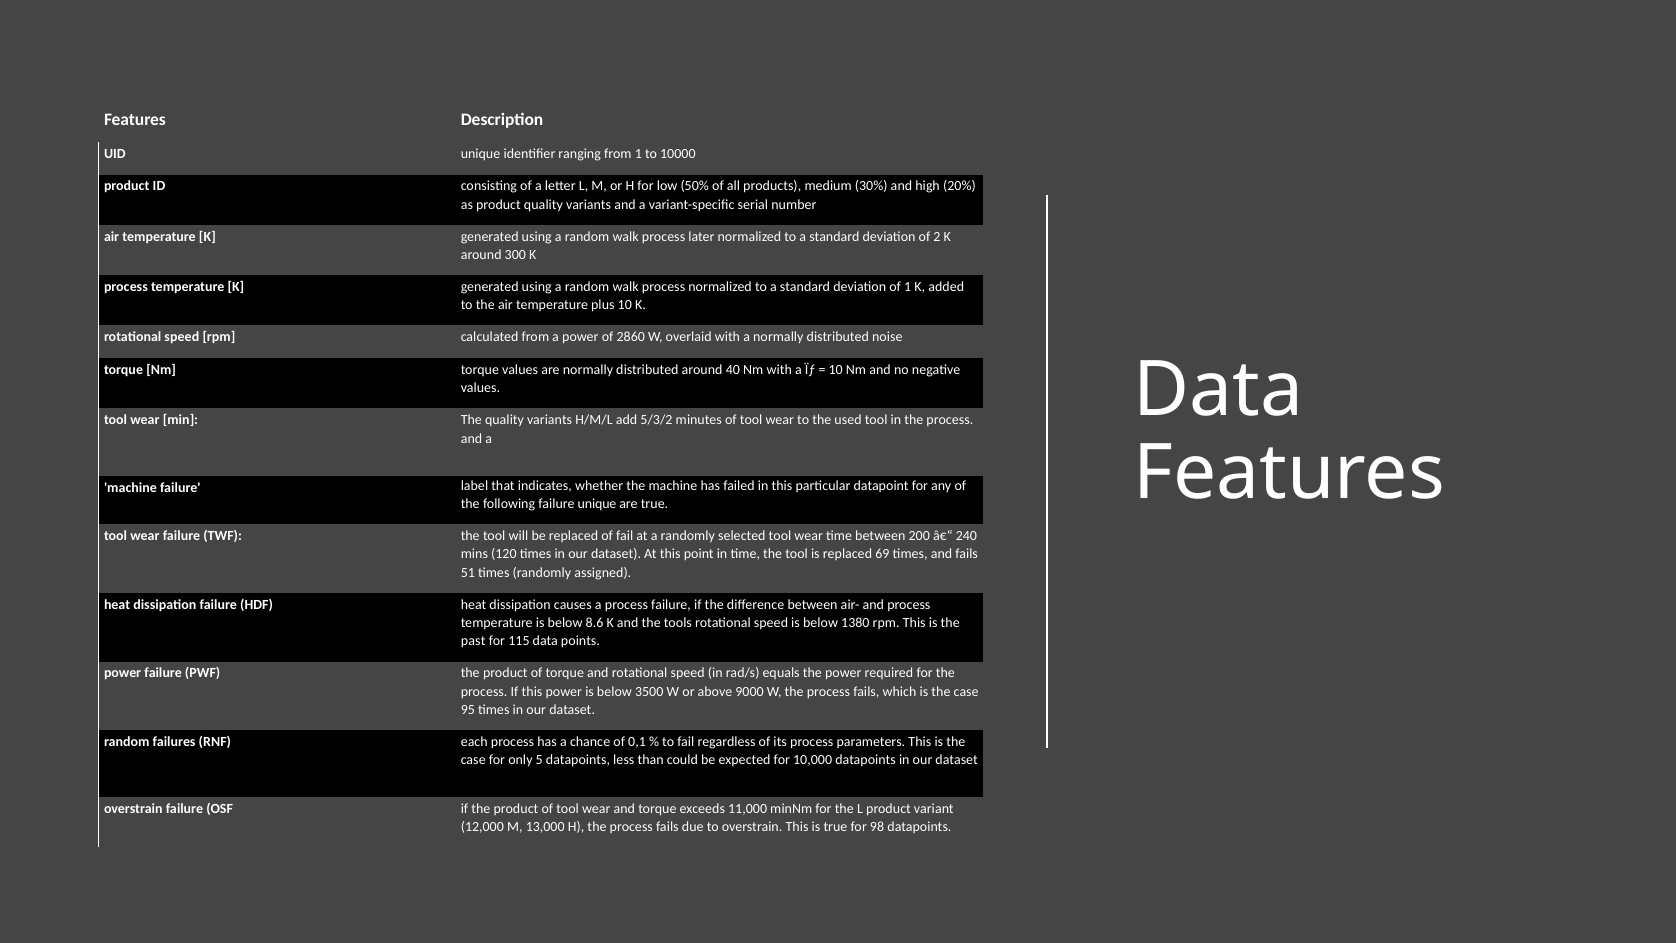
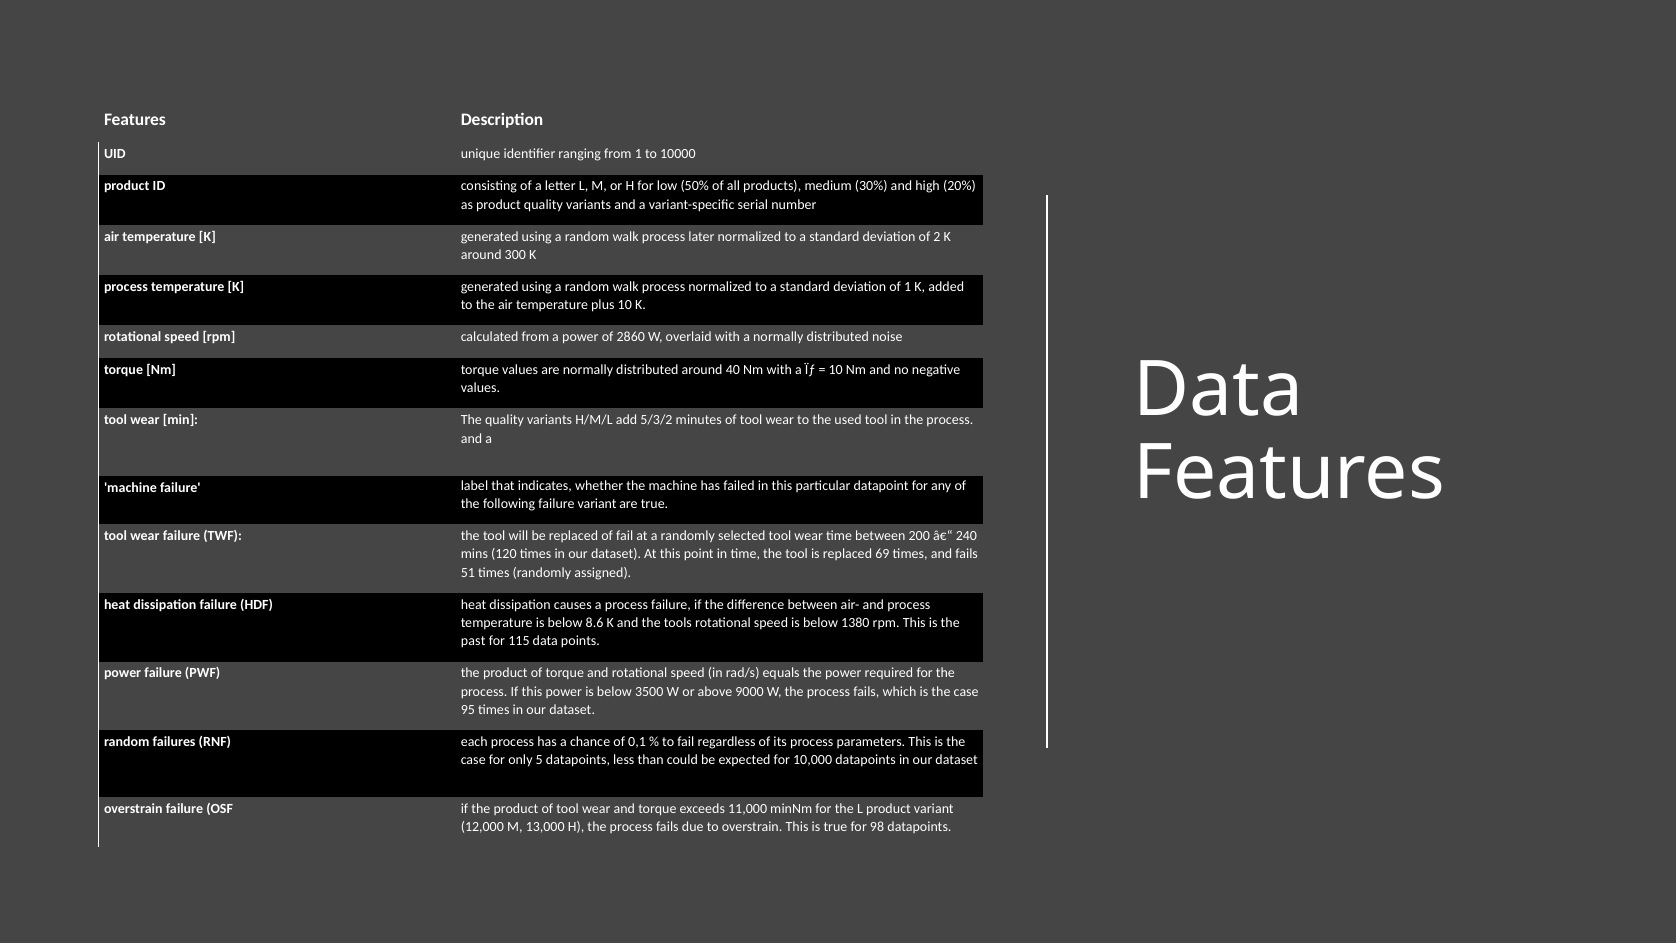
failure unique: unique -> variant
